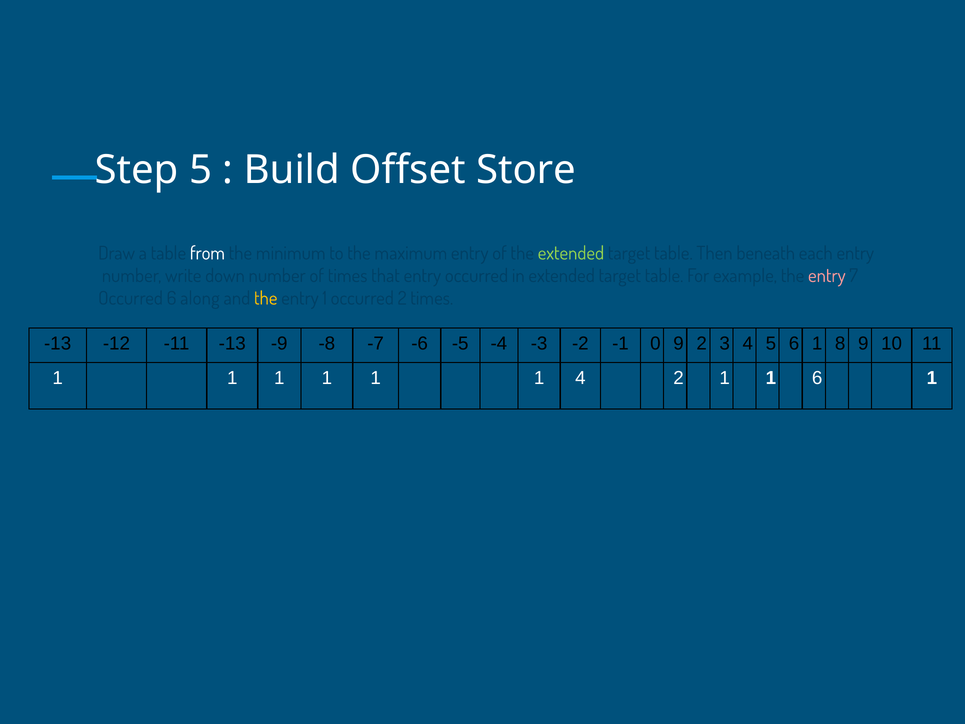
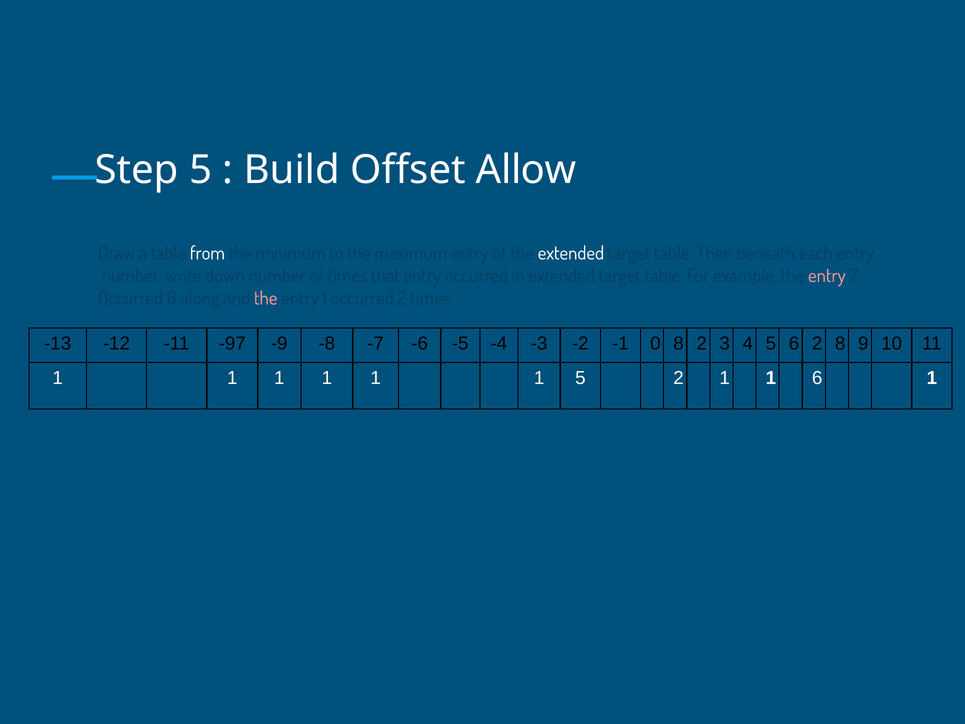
Store: Store -> Allow
extended at (571, 253) colour: light green -> white
the at (266, 298) colour: yellow -> pink
-11 -13: -13 -> -97
0 9: 9 -> 8
5 6 1: 1 -> 2
1 4: 4 -> 5
